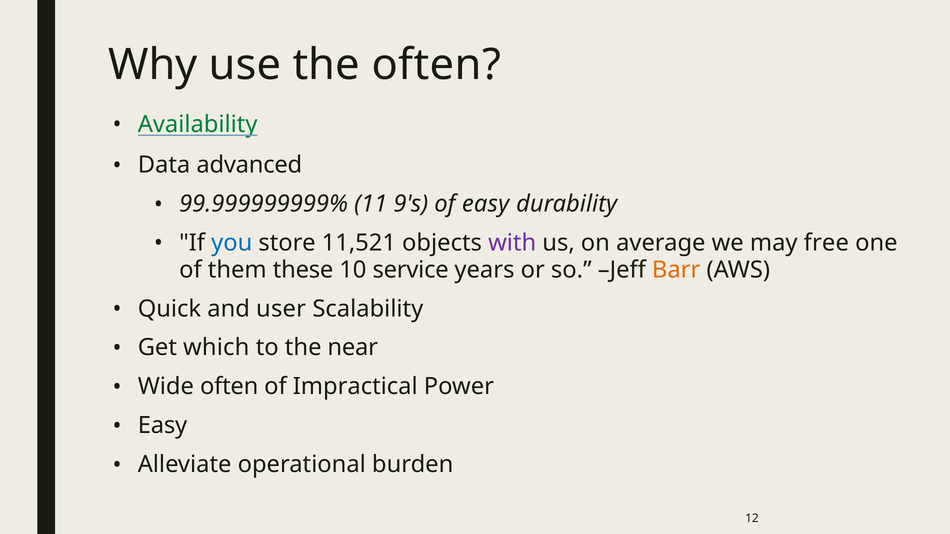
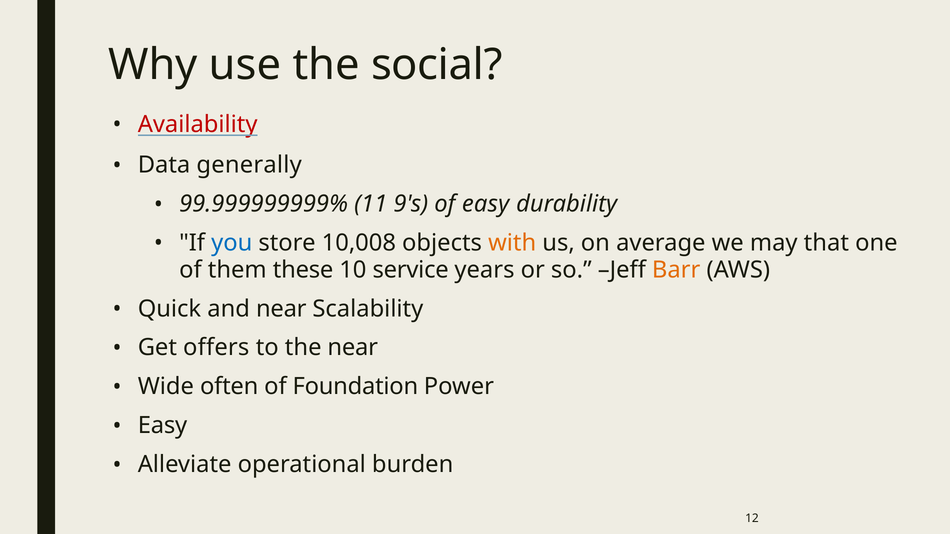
the often: often -> social
Availability colour: green -> red
advanced: advanced -> generally
11,521: 11,521 -> 10,008
with colour: purple -> orange
free: free -> that
and user: user -> near
which: which -> offers
Impractical: Impractical -> Foundation
